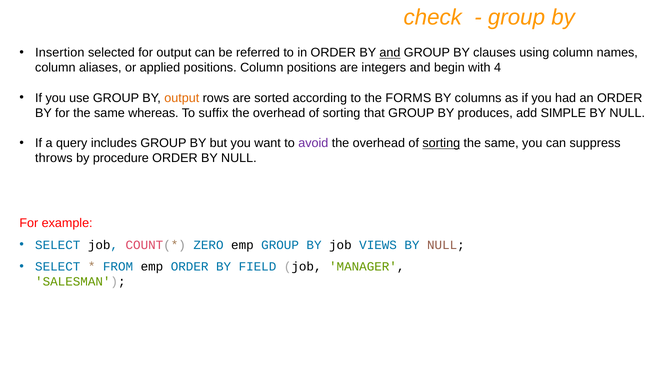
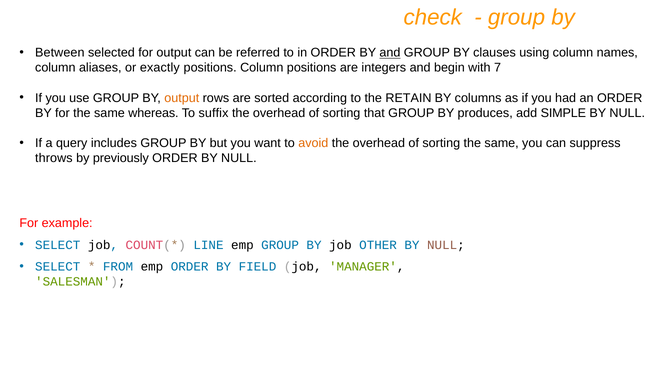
Insertion: Insertion -> Between
applied: applied -> exactly
4: 4 -> 7
FORMS: FORMS -> RETAIN
avoid colour: purple -> orange
sorting at (441, 143) underline: present -> none
procedure: procedure -> previously
ZERO: ZERO -> LINE
VIEWS: VIEWS -> OTHER
